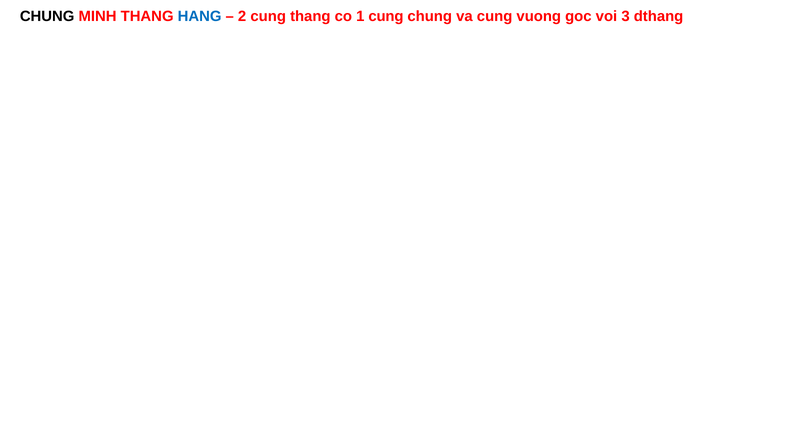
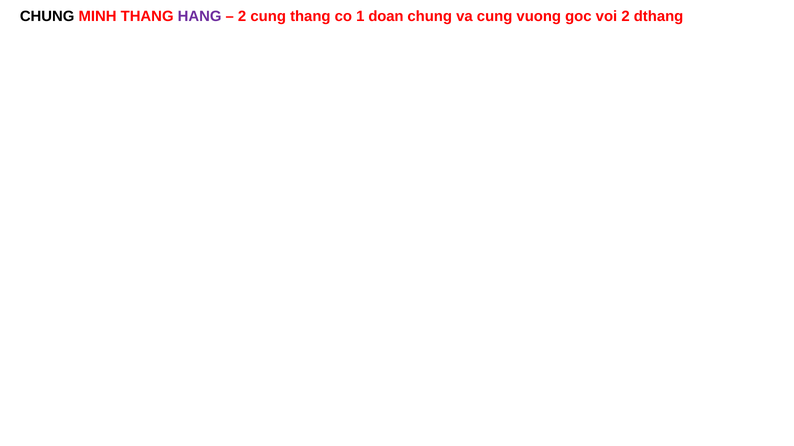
HANG colour: blue -> purple
1 cung: cung -> doan
voi 3: 3 -> 2
